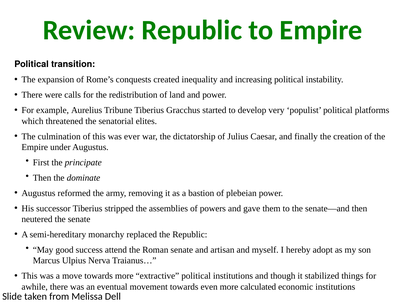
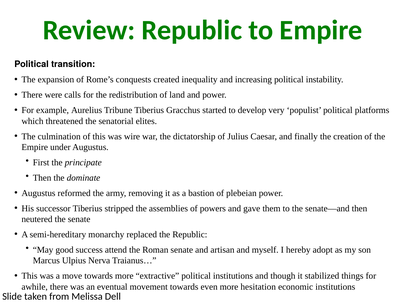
ever: ever -> wire
calculated: calculated -> hesitation
